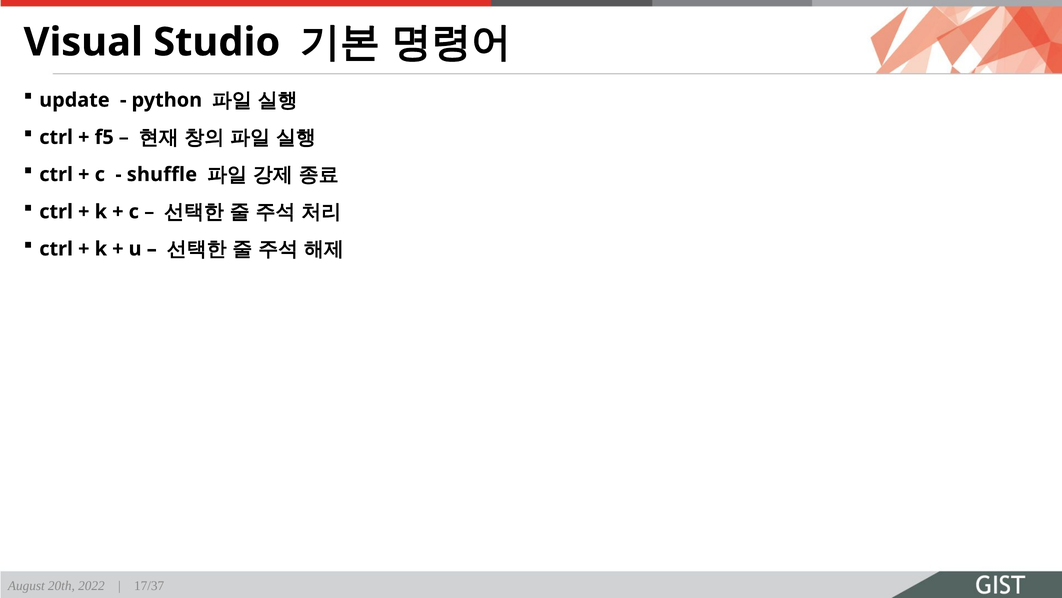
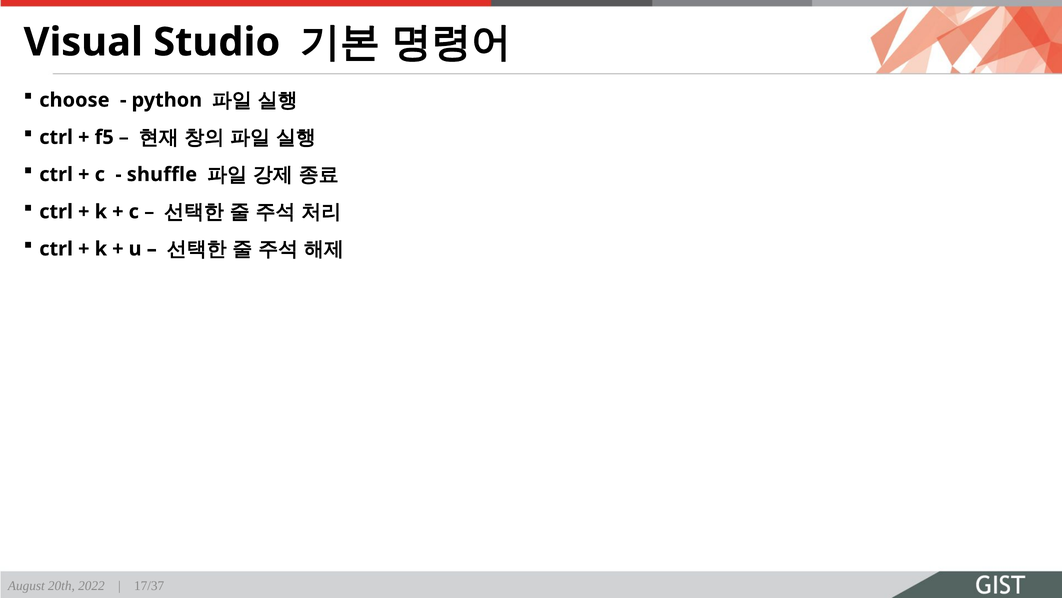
update: update -> choose
